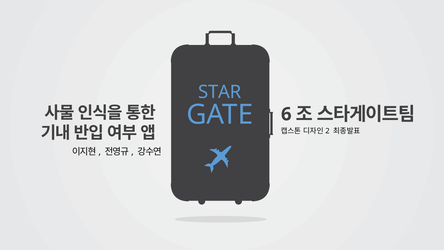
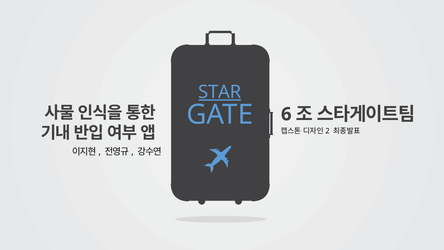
STAR underline: none -> present
